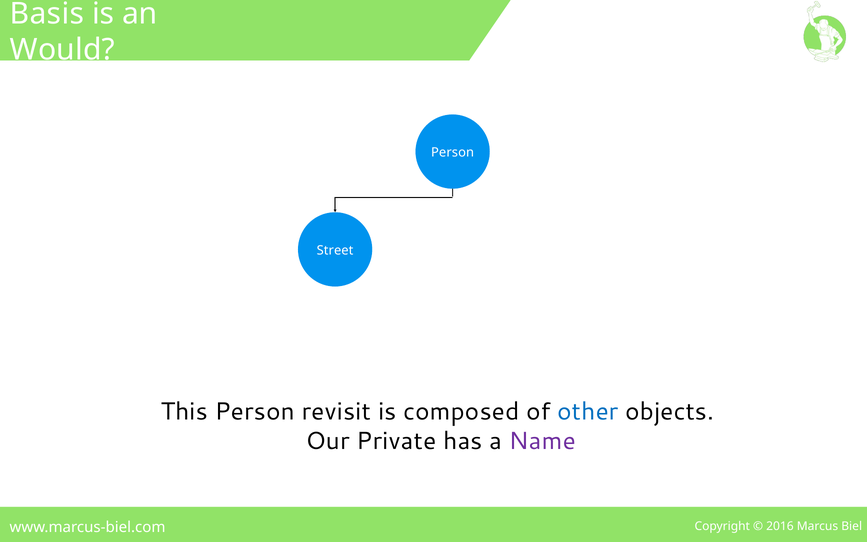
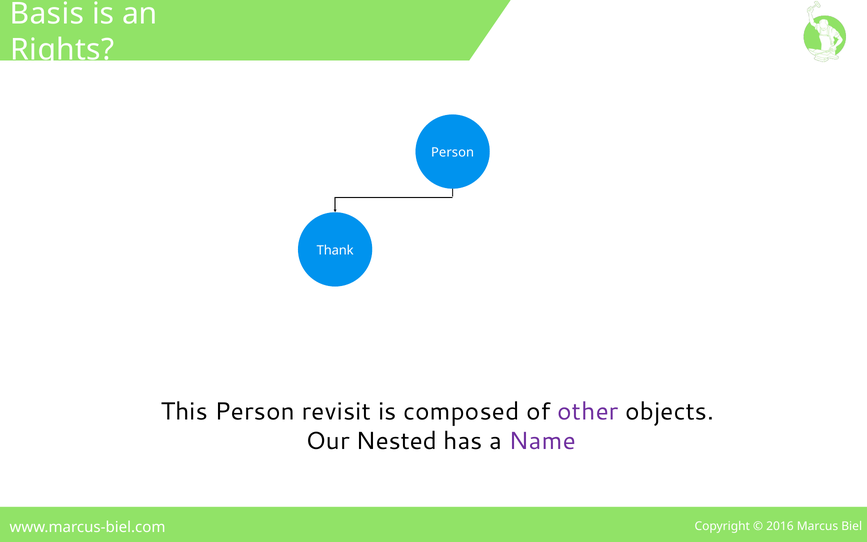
Would: Would -> Rights
Street: Street -> Thank
other colour: blue -> purple
Private: Private -> Nested
